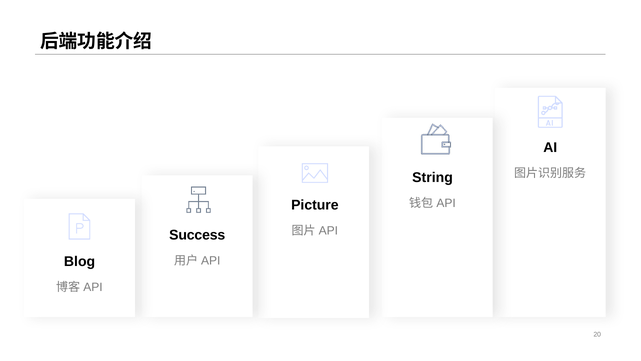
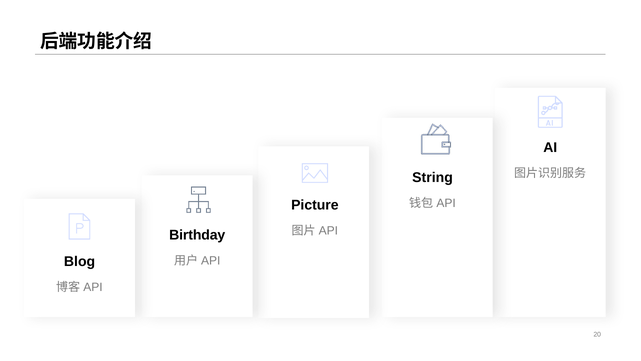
Success: Success -> Birthday
